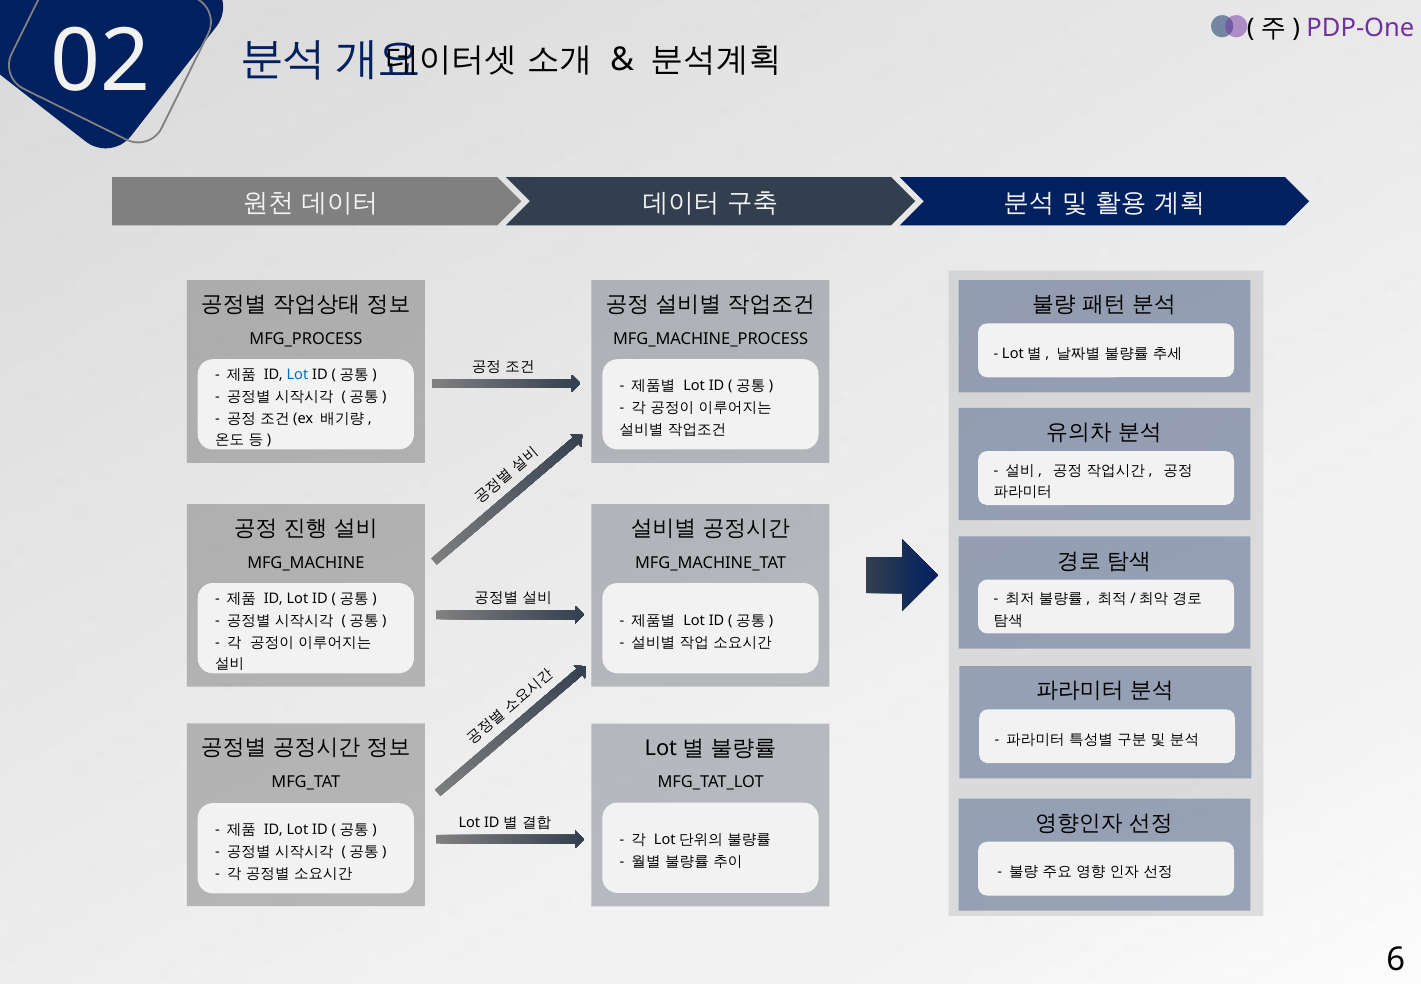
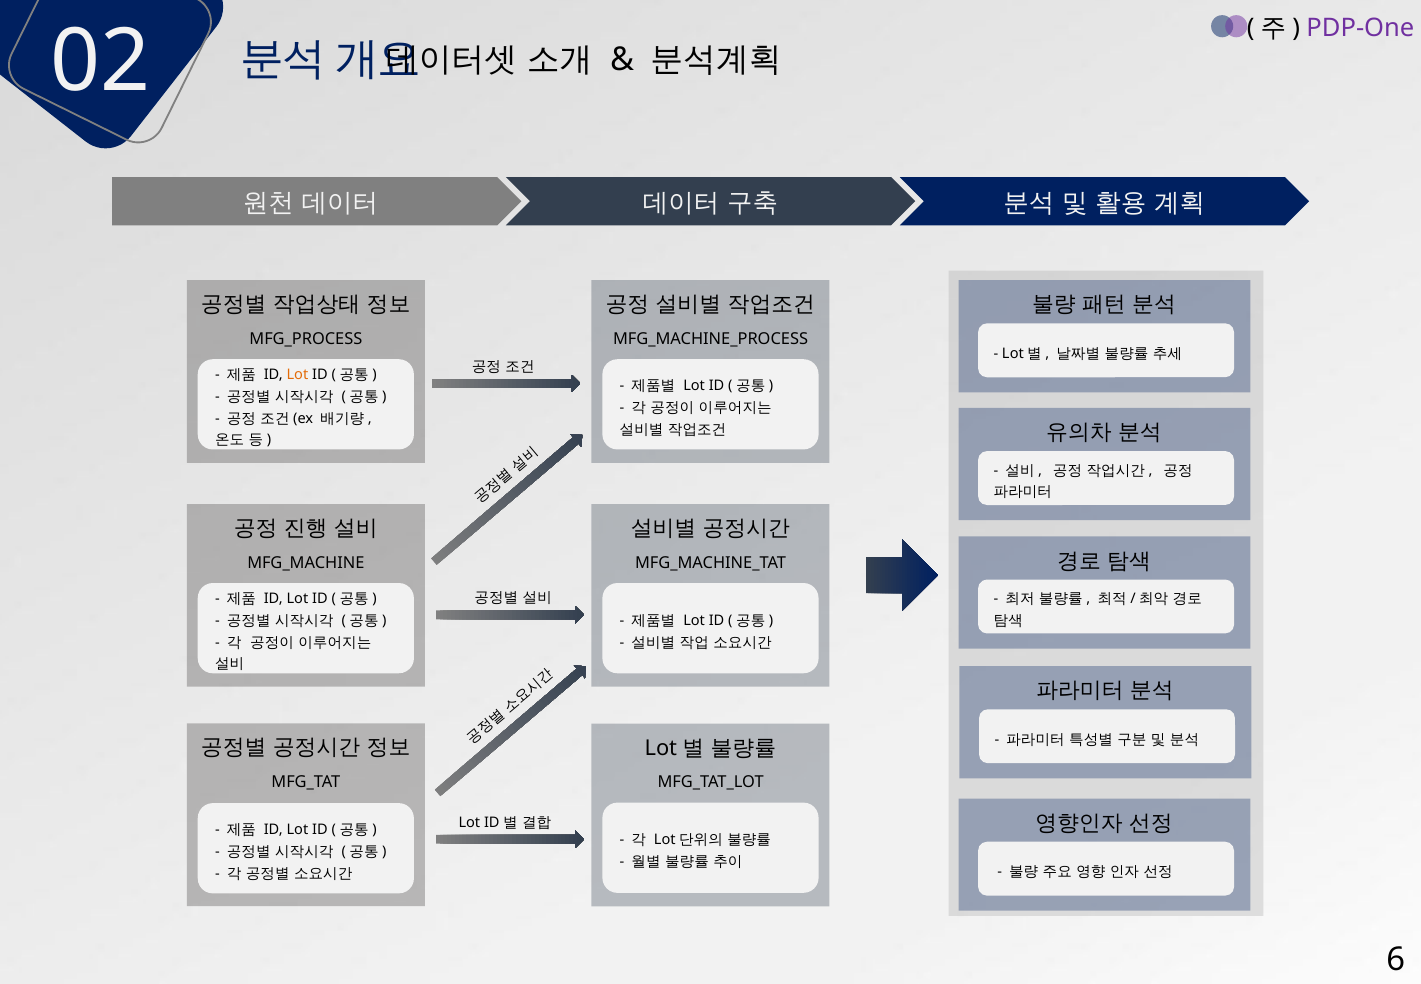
Lot at (297, 375) colour: blue -> orange
